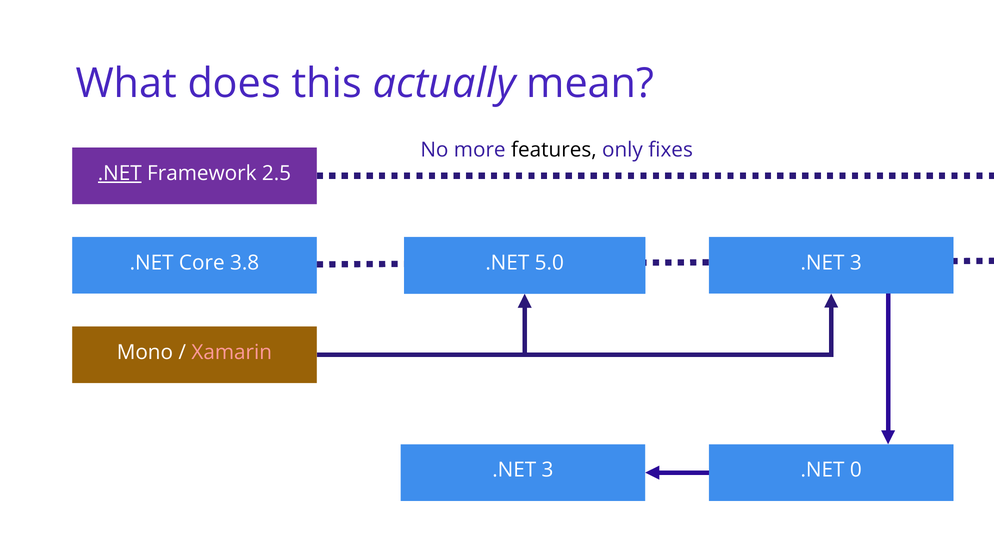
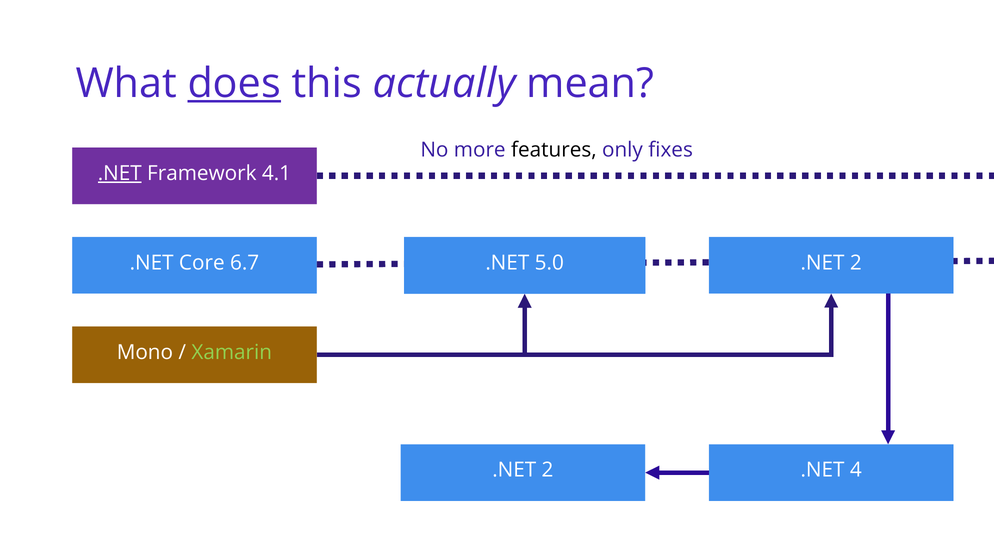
does underline: none -> present
2.5: 2.5 -> 4.1
3.8: 3.8 -> 6.7
3 at (856, 263): 3 -> 2
Xamarin colour: pink -> light green
3 at (548, 470): 3 -> 2
0: 0 -> 4
